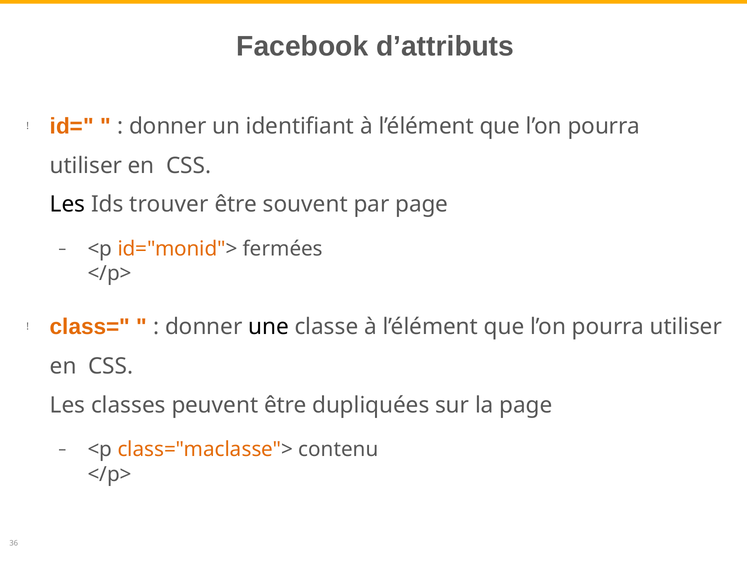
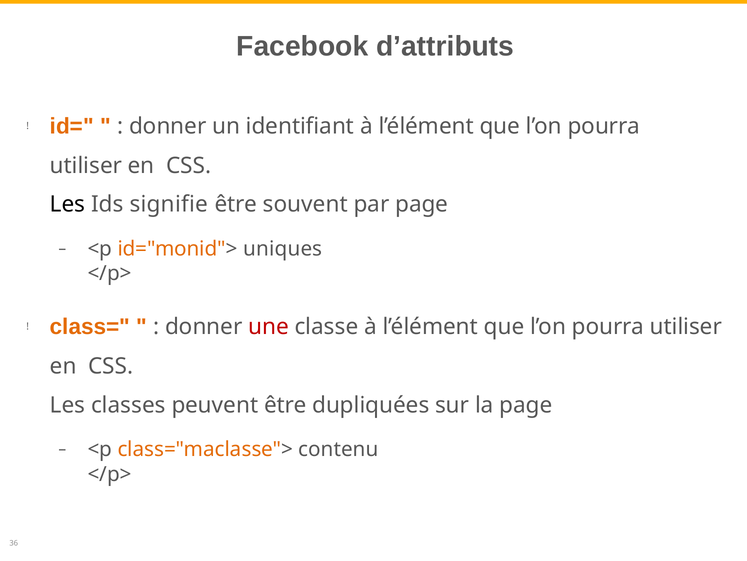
trouver: trouver -> signifie
fermées: fermées -> uniques
une colour: black -> red
